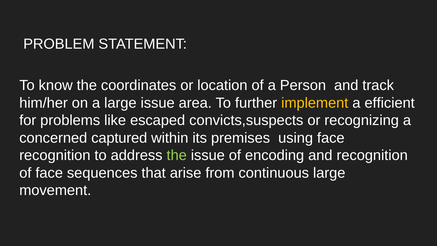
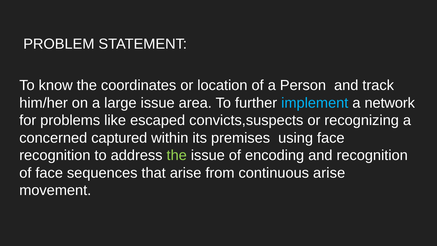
implement colour: yellow -> light blue
efficient: efficient -> network
continuous large: large -> arise
